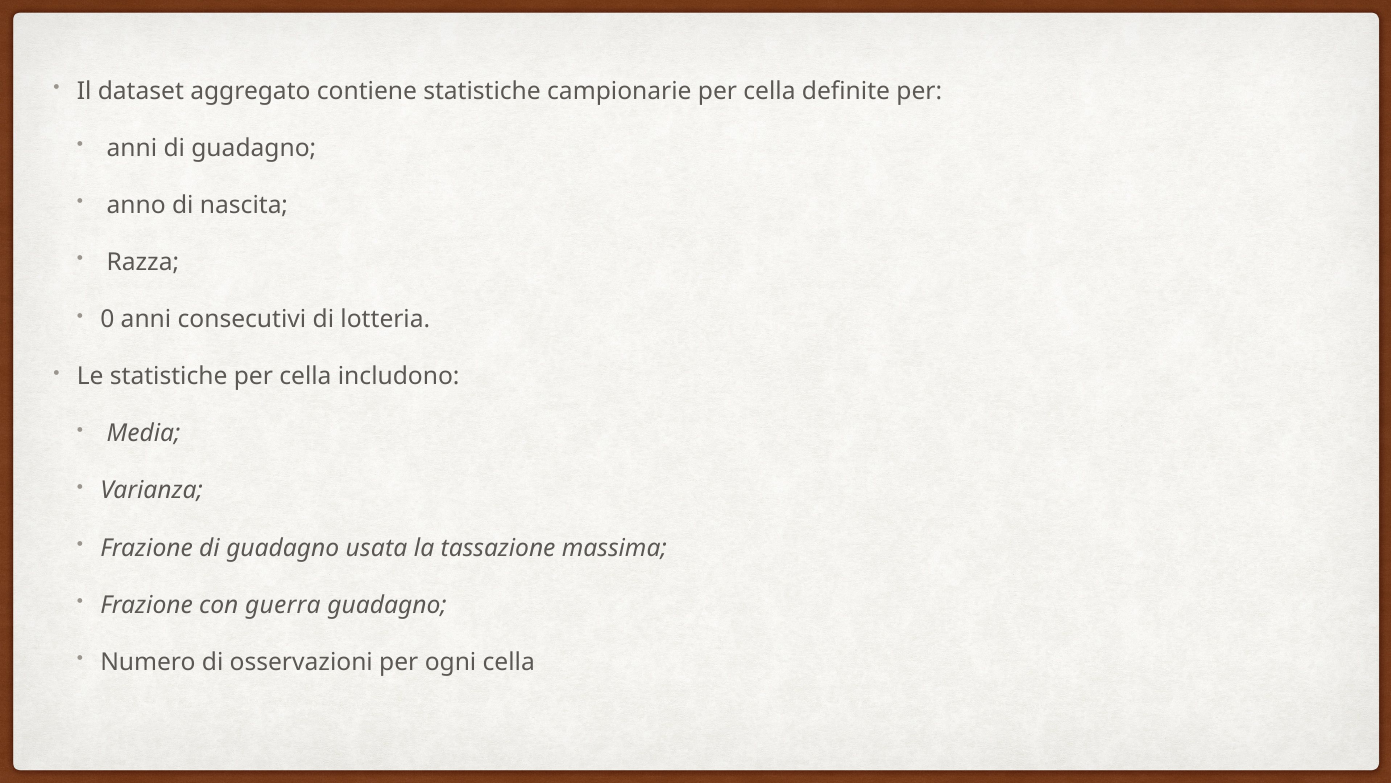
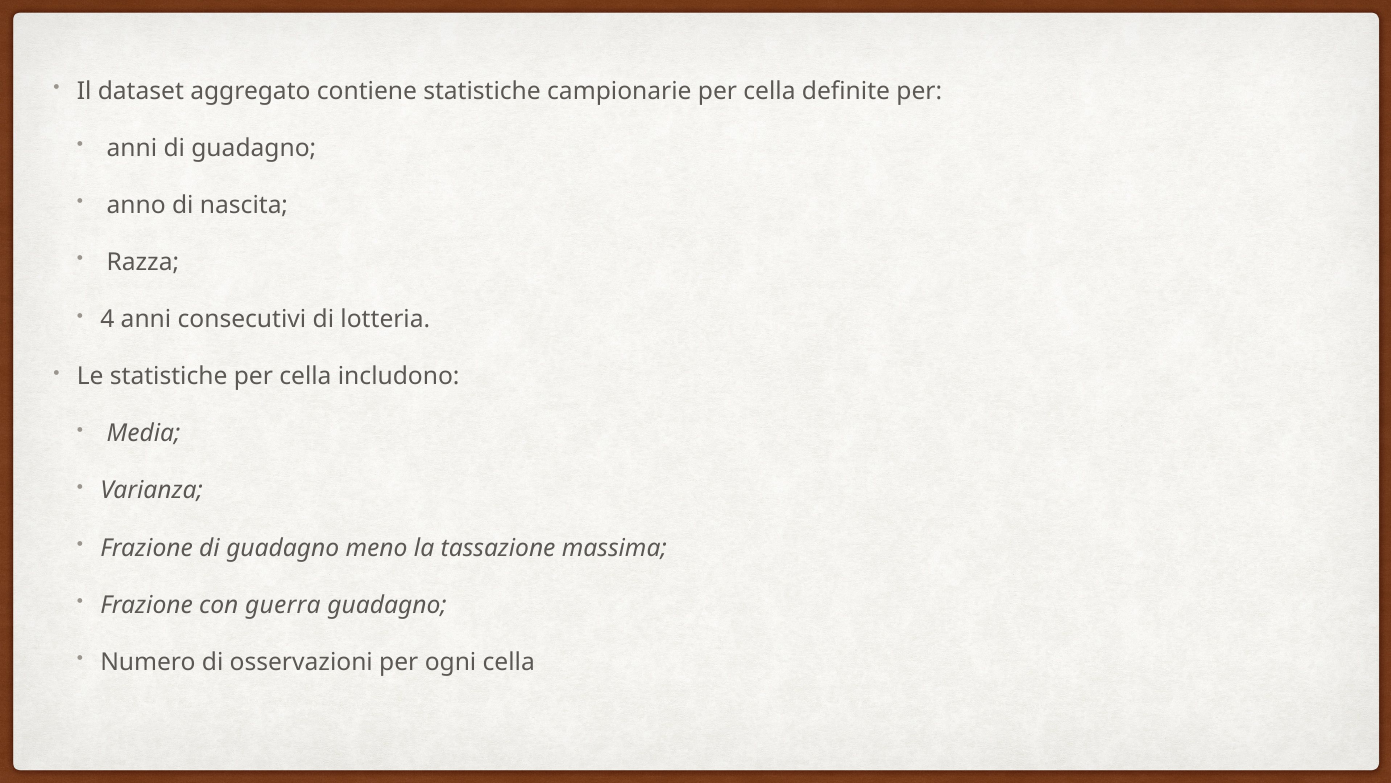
0: 0 -> 4
usata: usata -> meno
